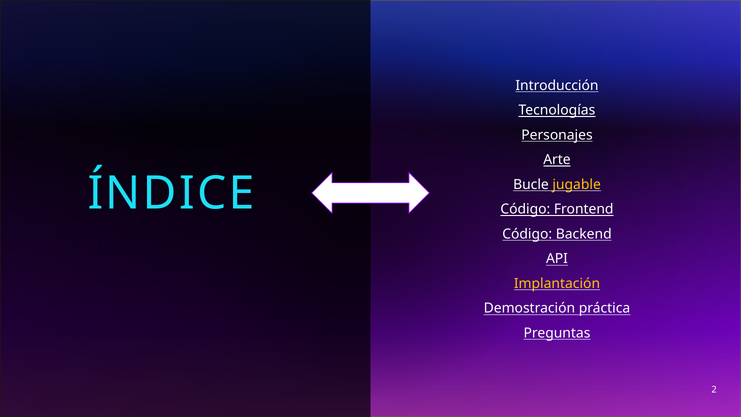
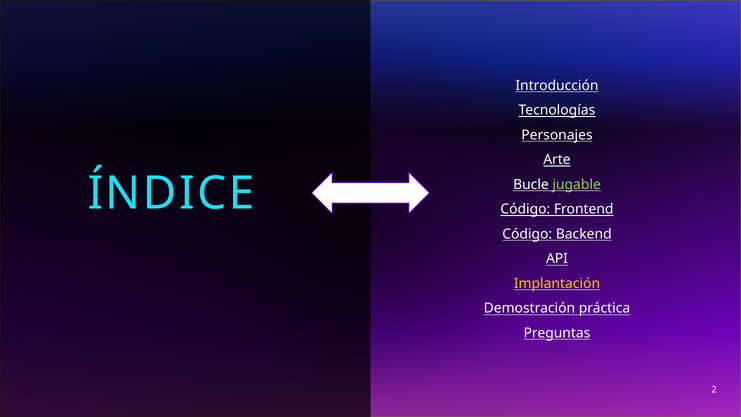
jugable colour: yellow -> light green
